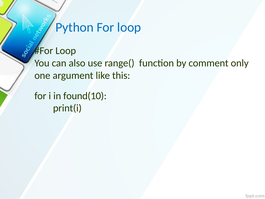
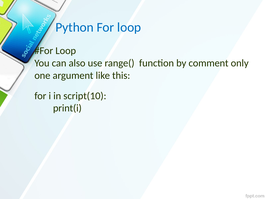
found(10: found(10 -> script(10
